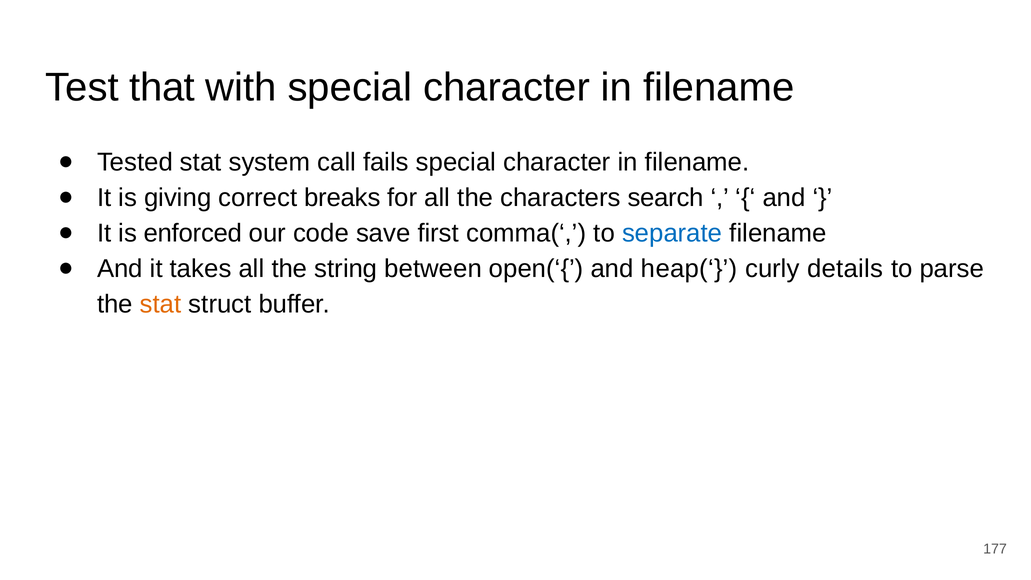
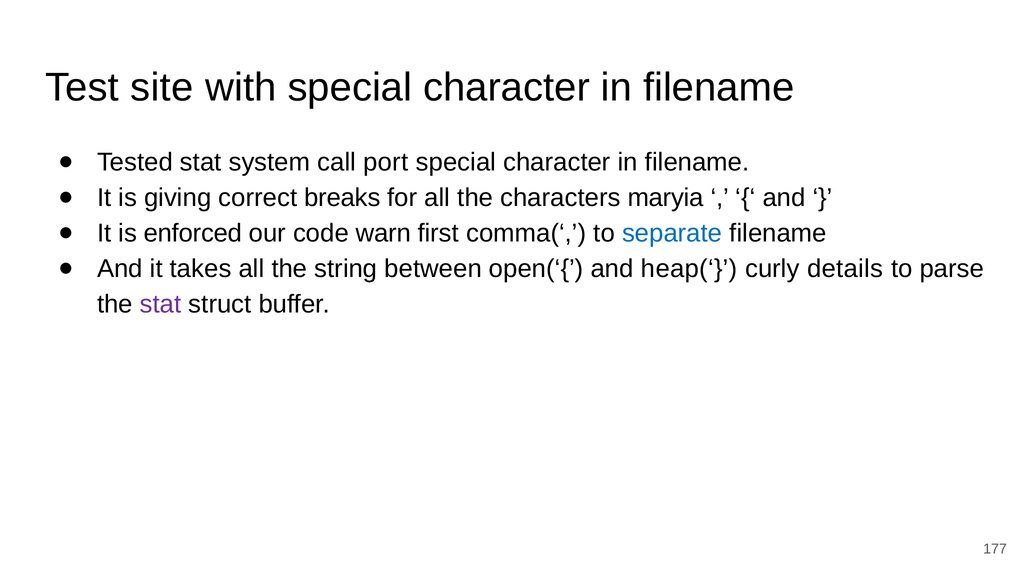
that: that -> site
fails: fails -> port
search: search -> maryia
save: save -> warn
stat at (161, 304) colour: orange -> purple
